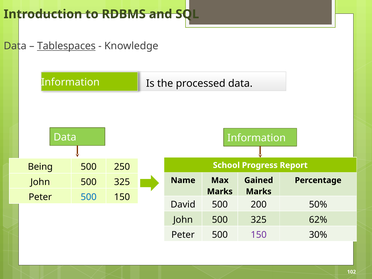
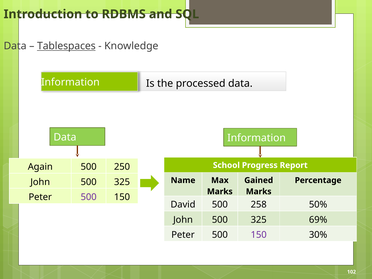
Being: Being -> Again
500 at (89, 197) colour: blue -> purple
200: 200 -> 258
62%: 62% -> 69%
